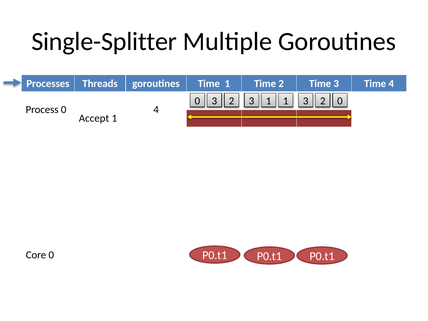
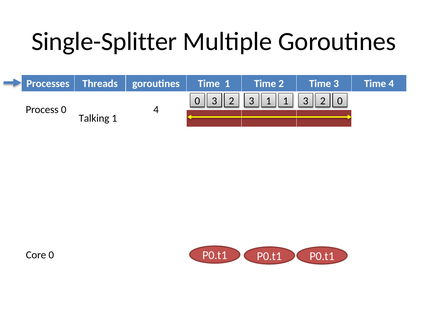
Accept: Accept -> Talking
